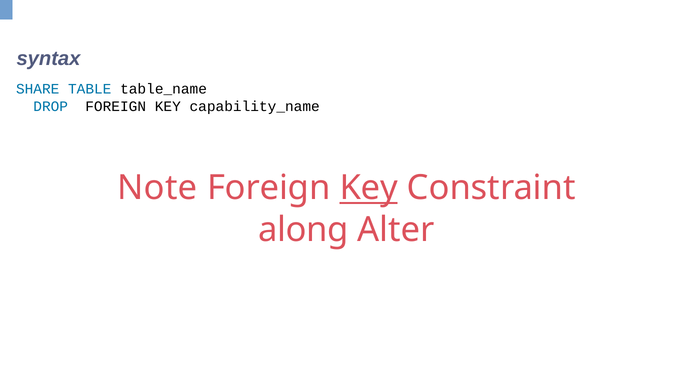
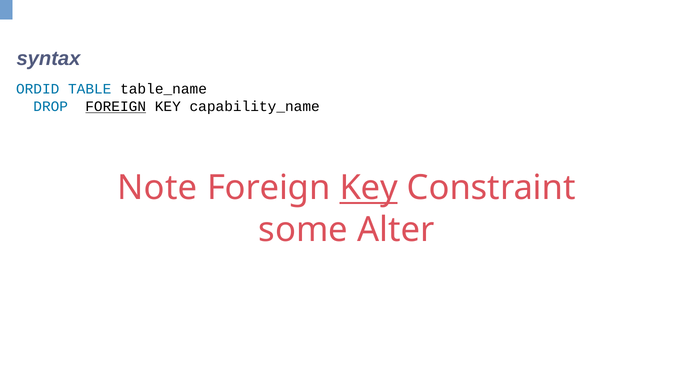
SHARE: SHARE -> ORDID
FOREIGN at (116, 106) underline: none -> present
along: along -> some
